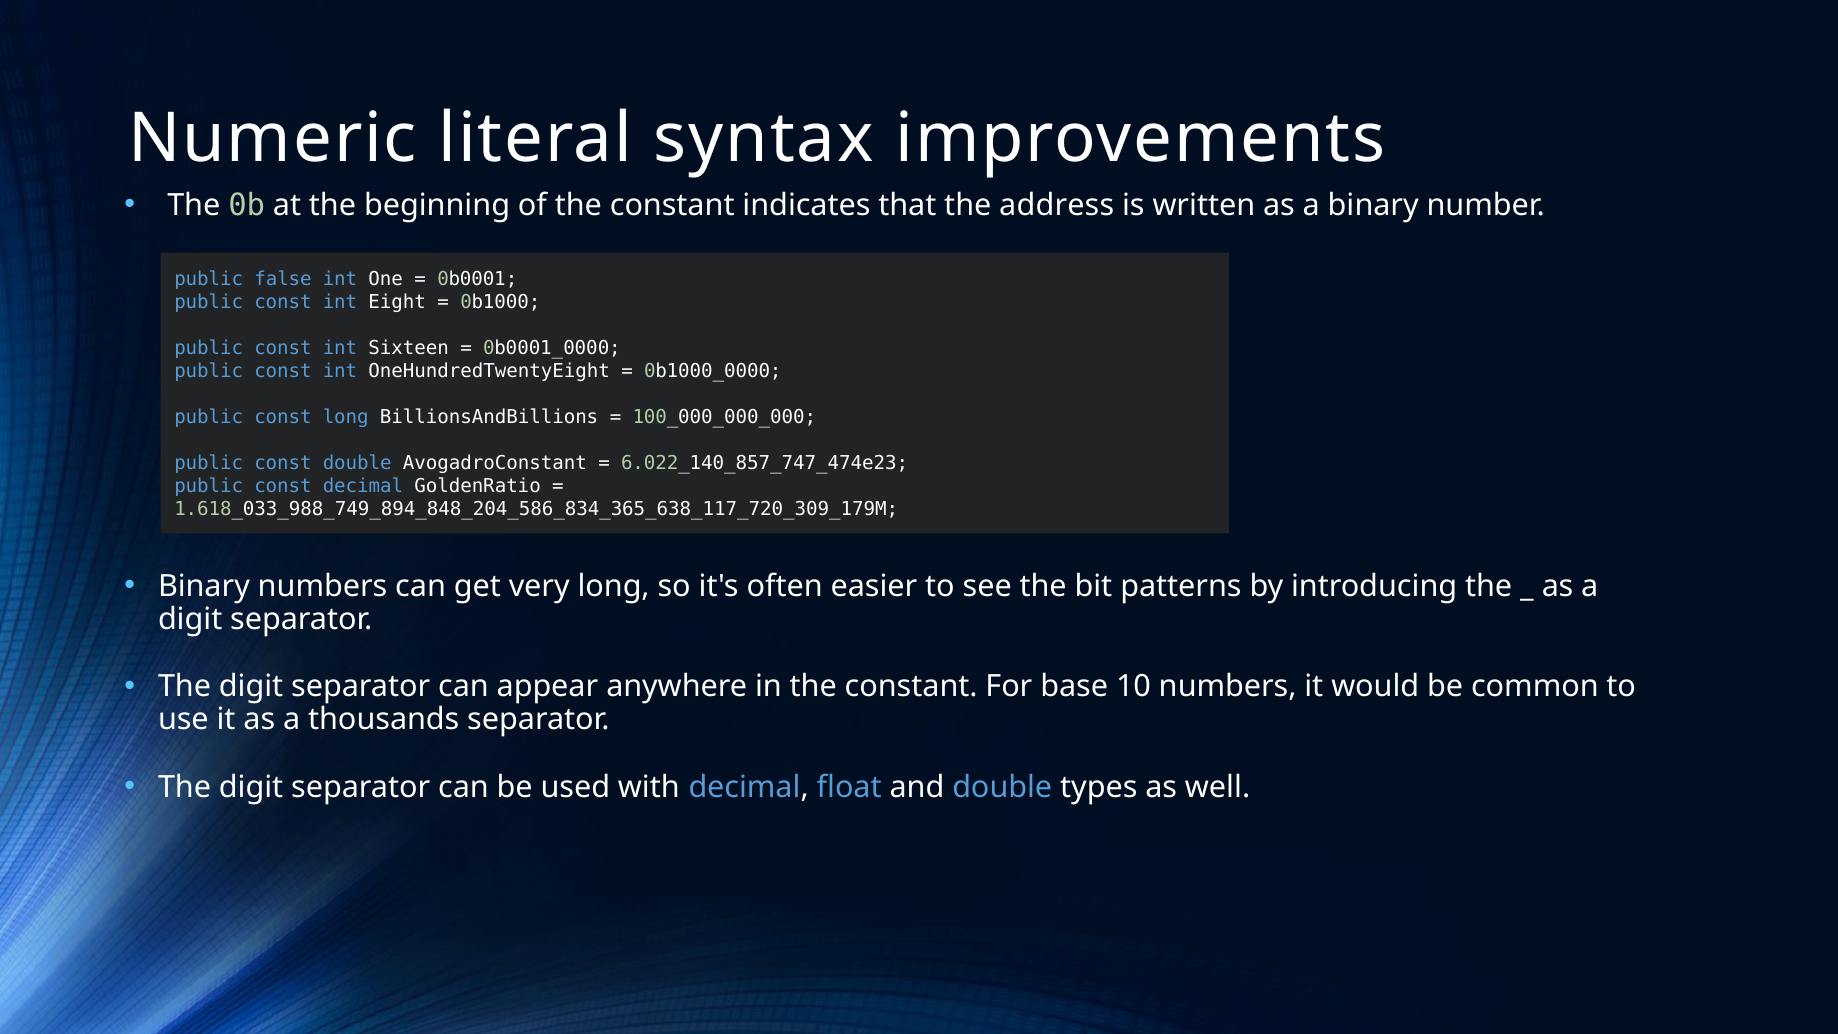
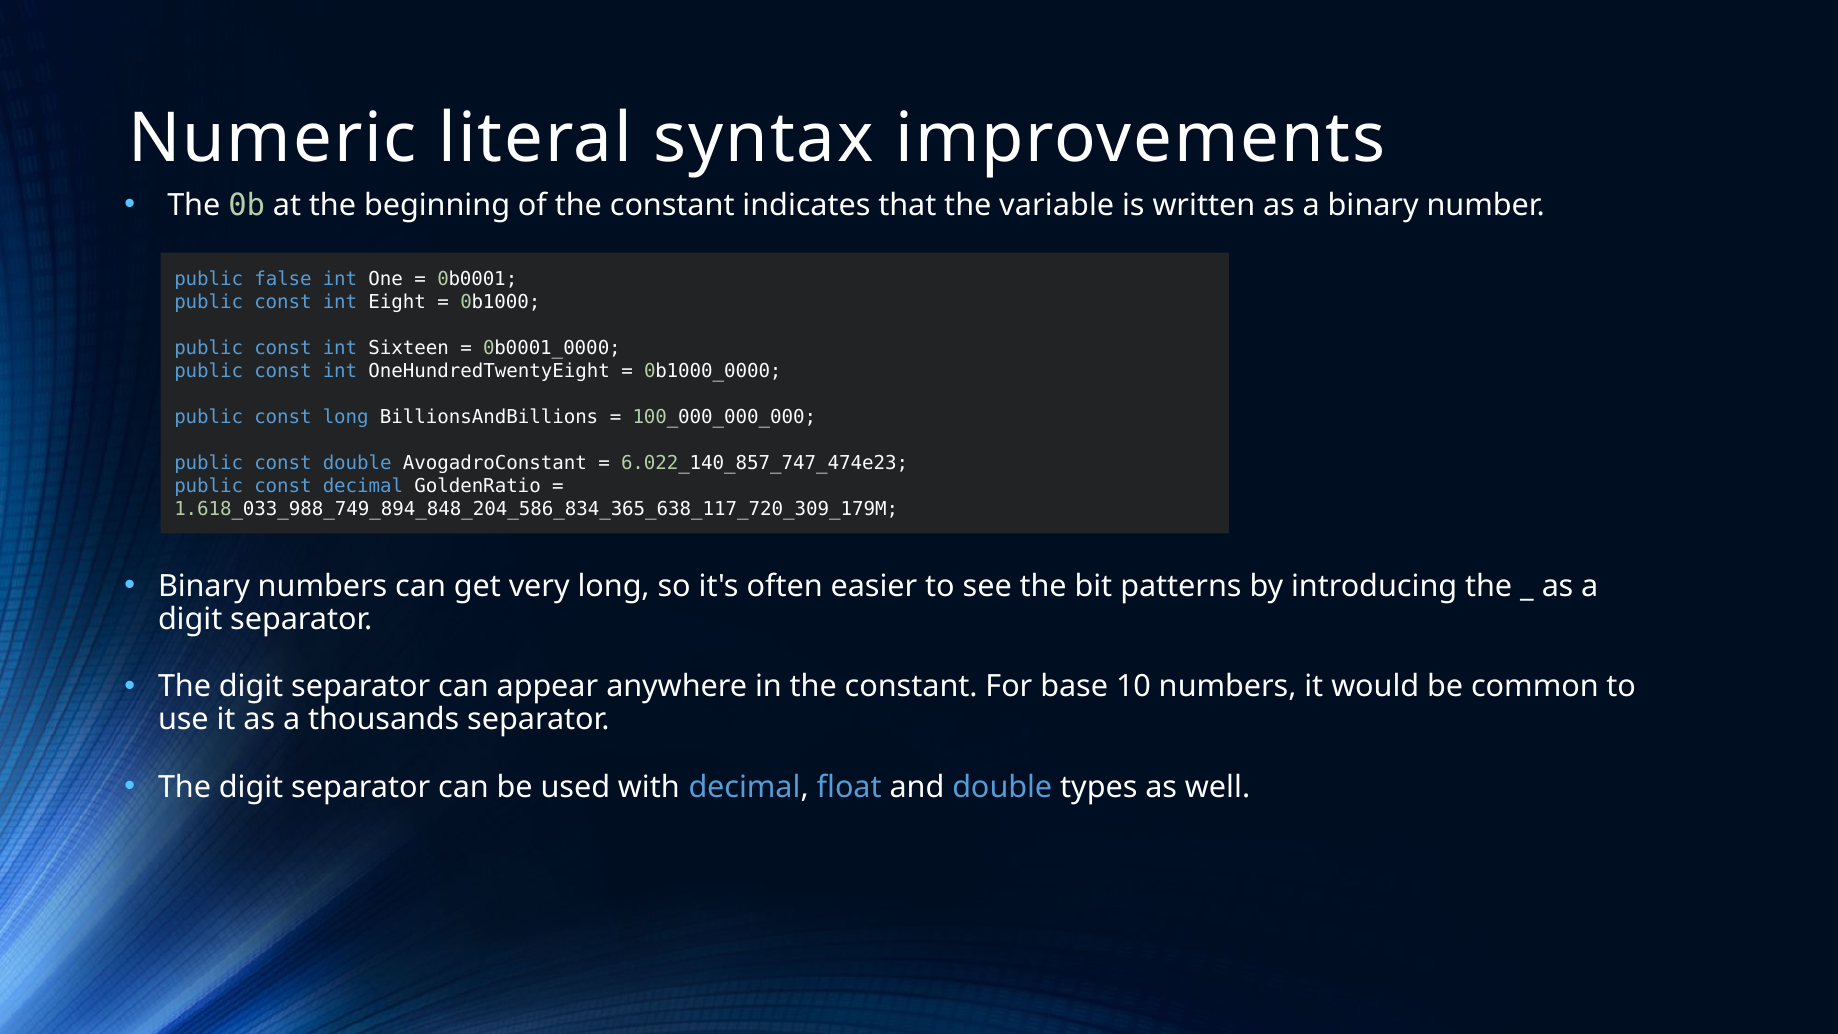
address: address -> variable
